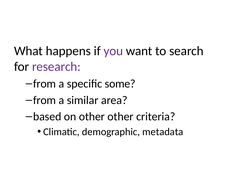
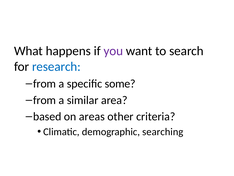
research colour: purple -> blue
on other: other -> areas
metadata: metadata -> searching
